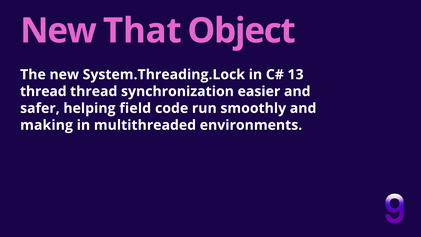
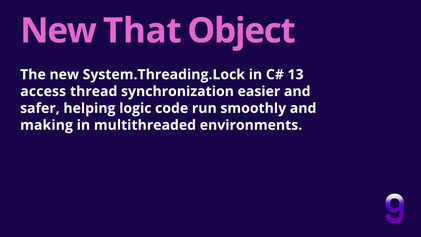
thread at (43, 91): thread -> access
field: field -> logic
